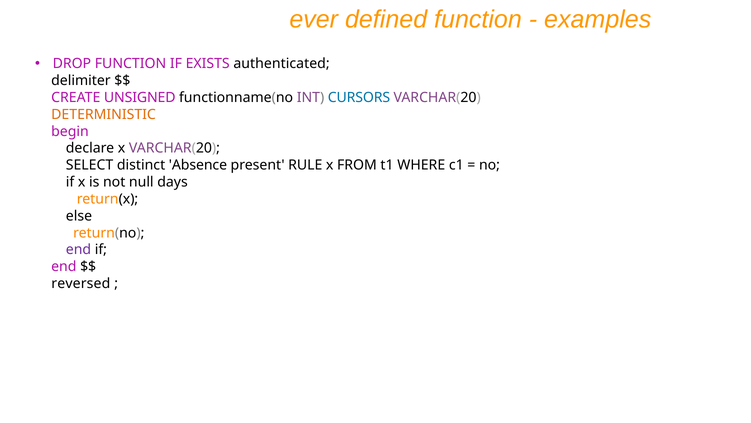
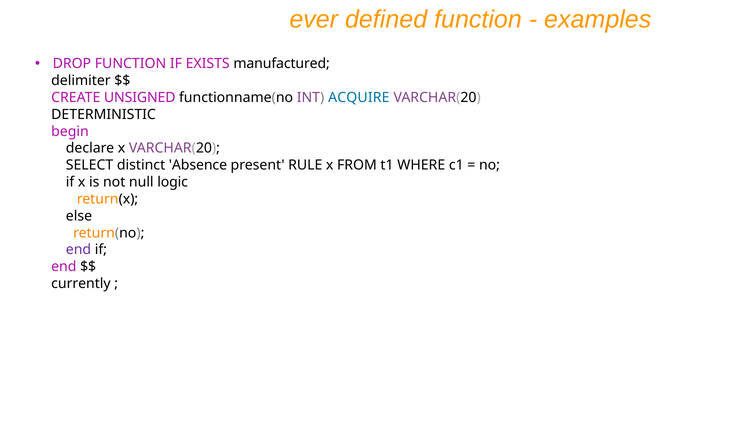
authenticated: authenticated -> manufactured
CURSORS: CURSORS -> ACQUIRE
DETERMINISTIC colour: orange -> black
days: days -> logic
reversed: reversed -> currently
